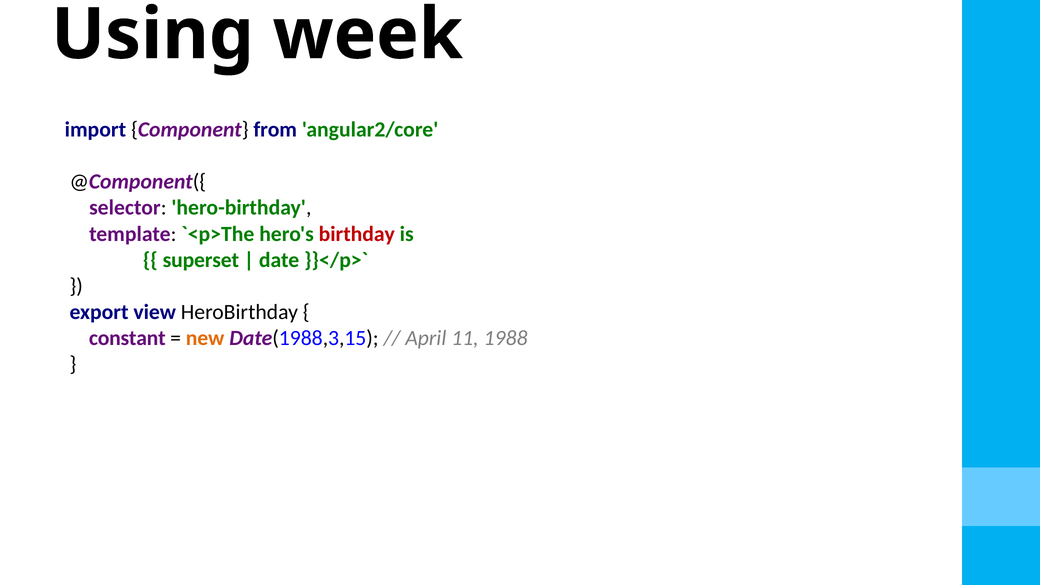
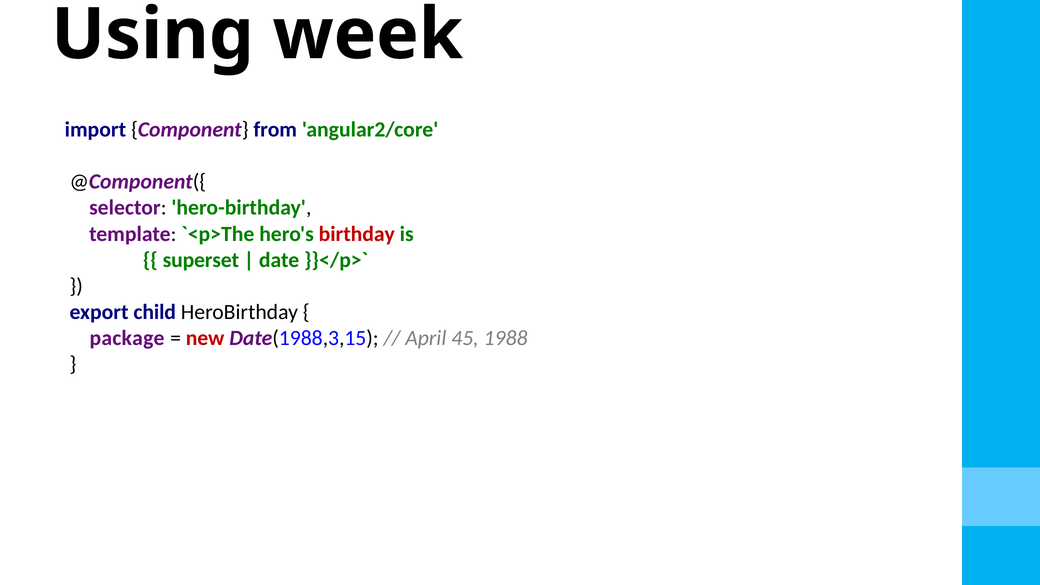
view: view -> child
constant: constant -> package
new colour: orange -> red
11: 11 -> 45
